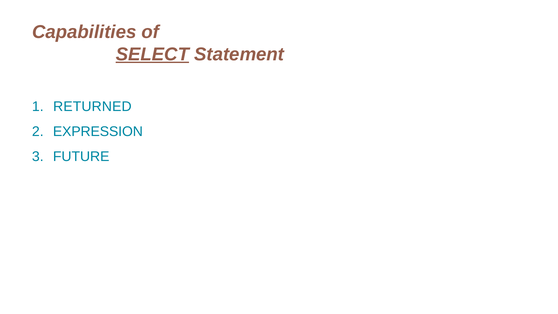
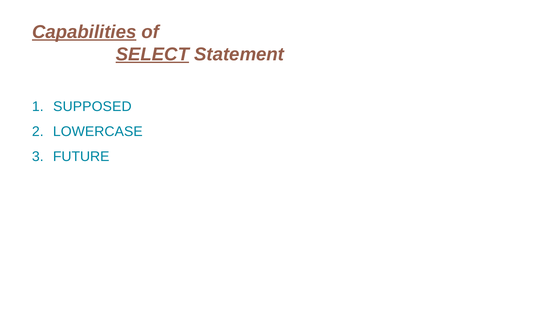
Capabilities underline: none -> present
RETURNED: RETURNED -> SUPPOSED
EXPRESSION: EXPRESSION -> LOWERCASE
